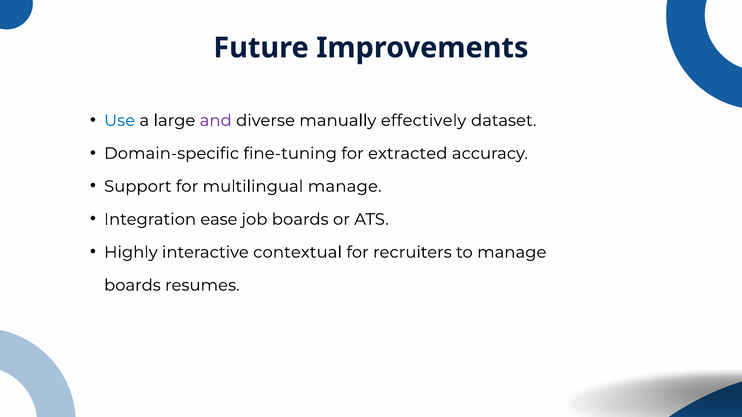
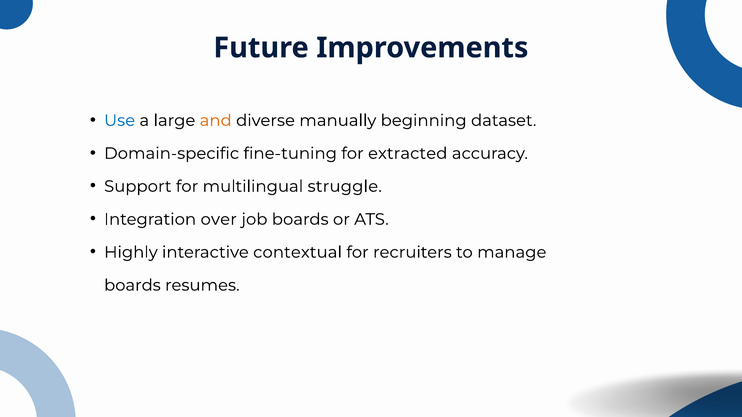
and colour: purple -> orange
effectively: effectively -> beginning
multilingual manage: manage -> struggle
ease: ease -> over
